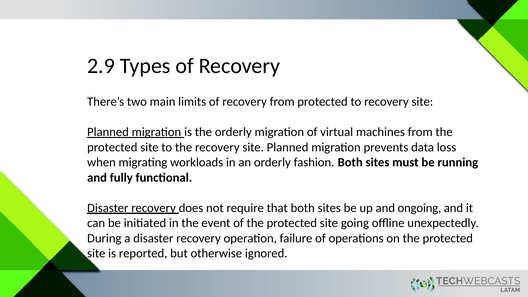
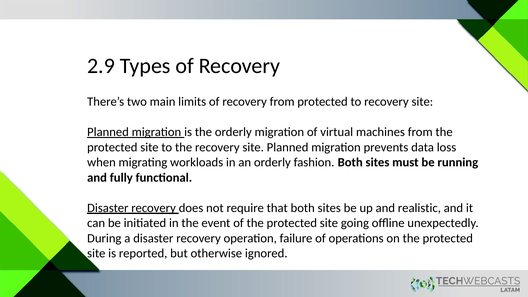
ongoing: ongoing -> realistic
